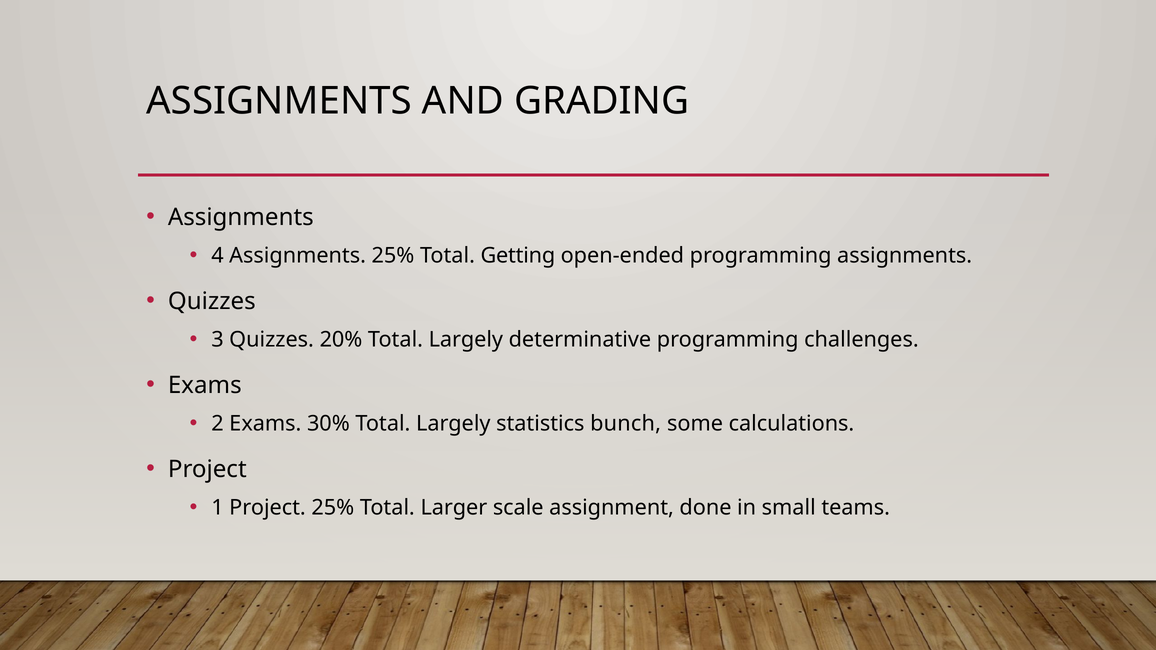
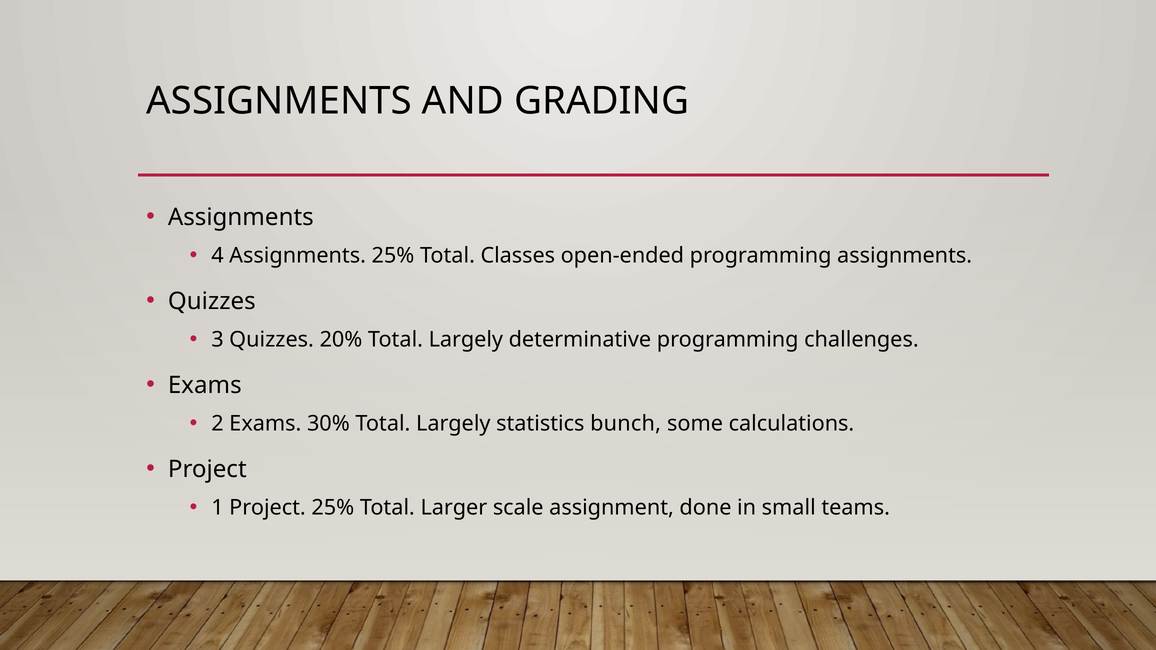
Getting: Getting -> Classes
